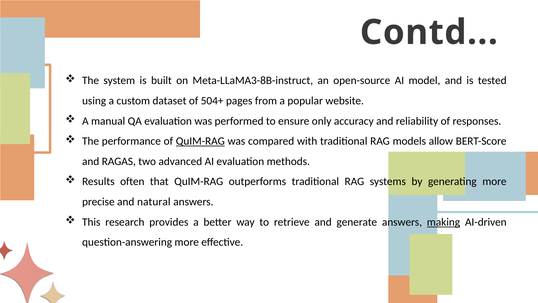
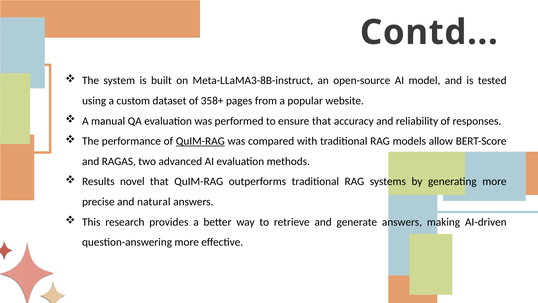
504+: 504+ -> 358+
ensure only: only -> that
often: often -> novel
making underline: present -> none
